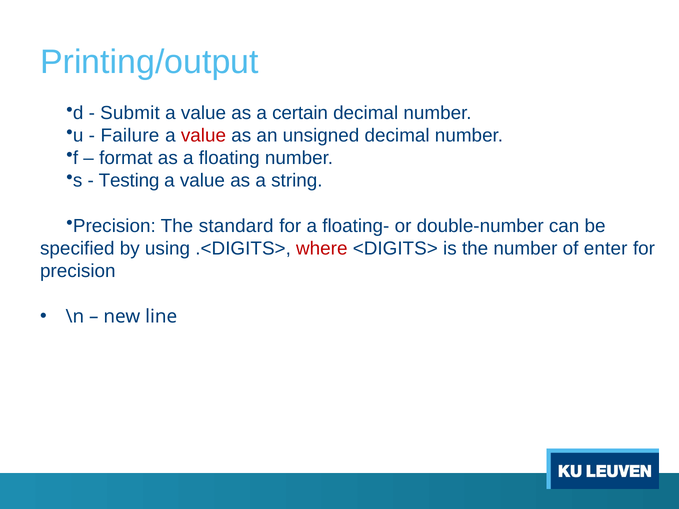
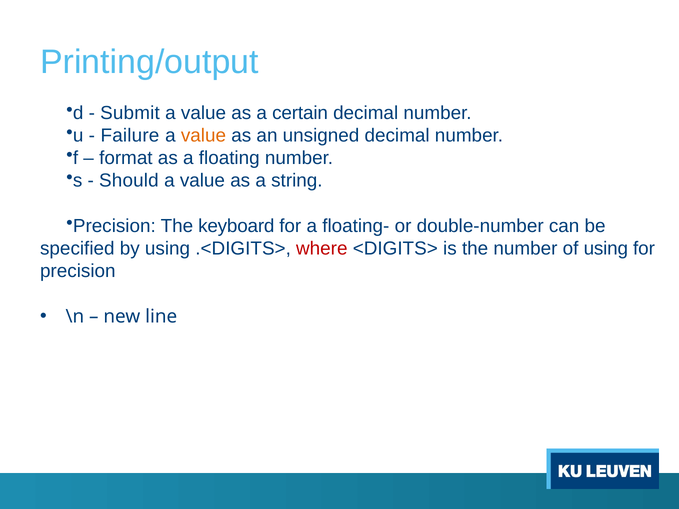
value at (203, 136) colour: red -> orange
Testing: Testing -> Should
standard: standard -> keyboard
of enter: enter -> using
